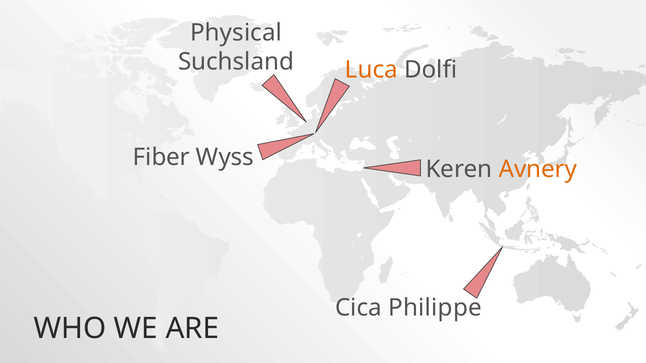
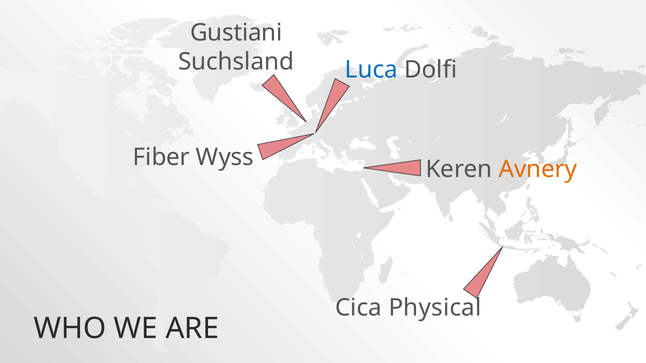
Physical: Physical -> Gustiani
Luca colour: orange -> blue
Philippe: Philippe -> Physical
